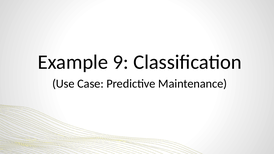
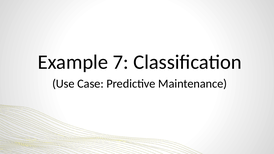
9: 9 -> 7
